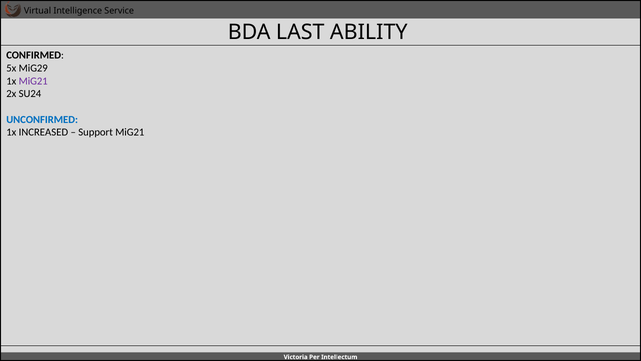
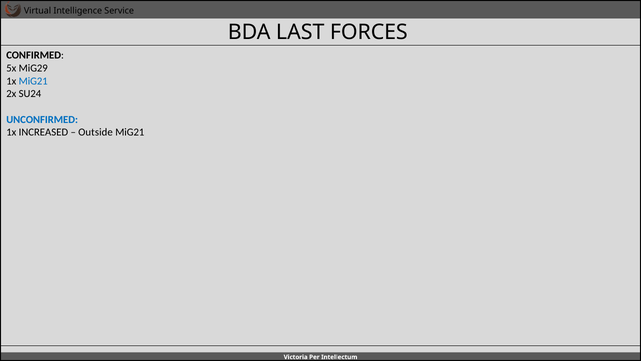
ABILITY: ABILITY -> FORCES
MiG21 at (33, 81) colour: purple -> blue
Support: Support -> Outside
